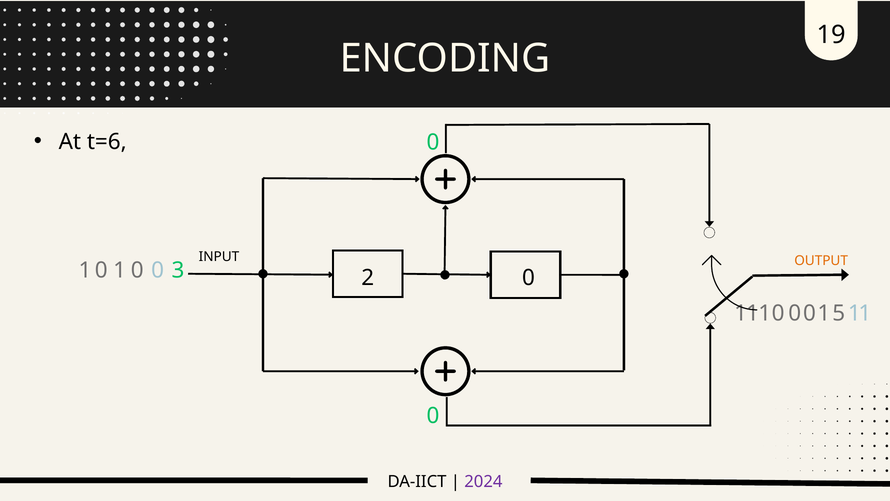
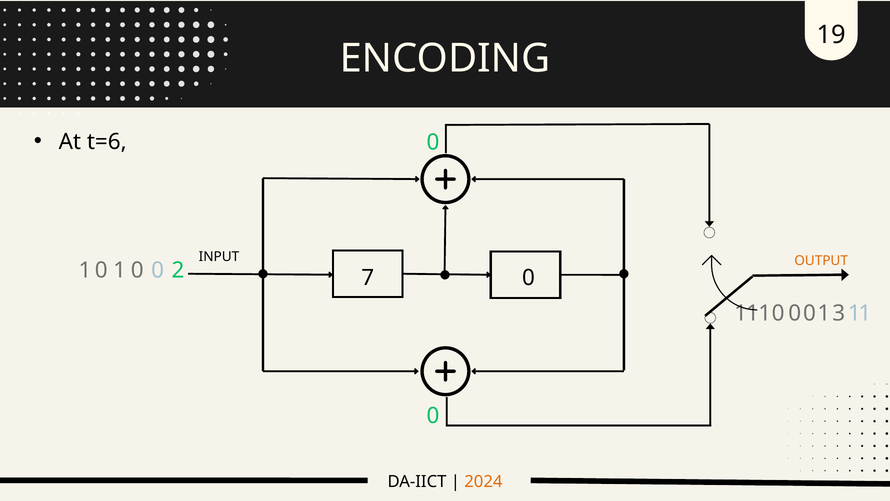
3: 3 -> 2
2: 2 -> 7
5: 5 -> 3
2024 colour: purple -> orange
